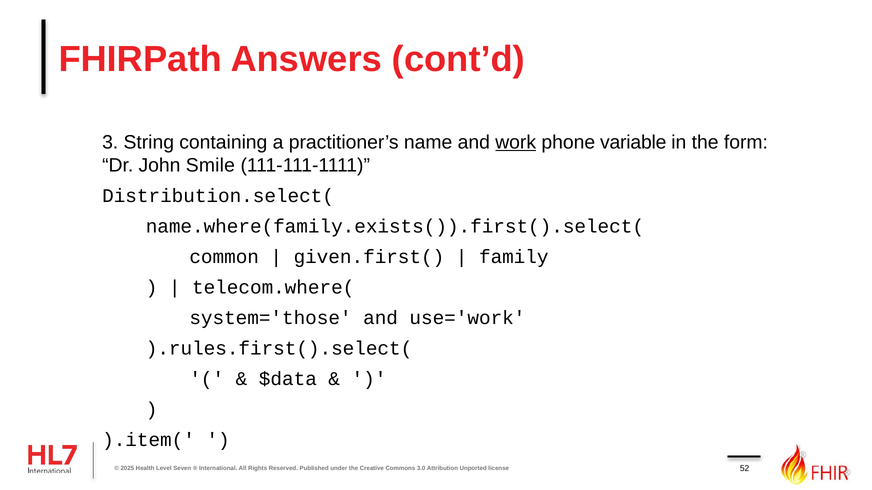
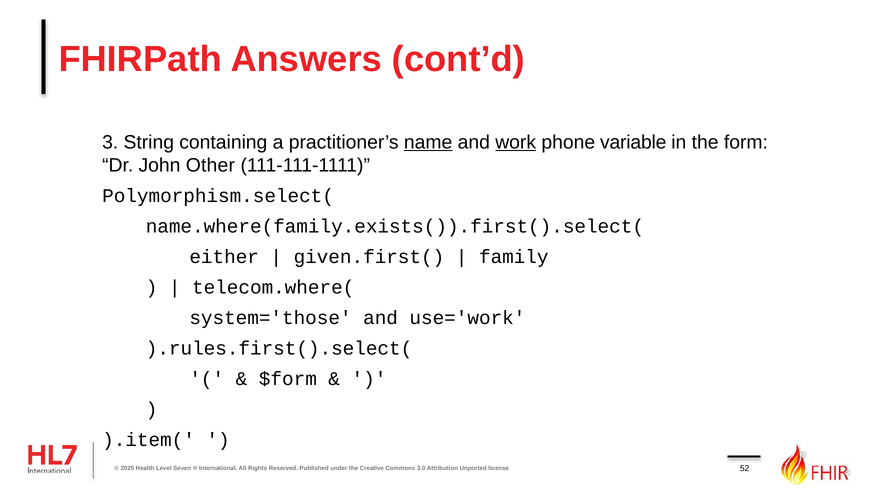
name underline: none -> present
Smile: Smile -> Other
Distribution.select(: Distribution.select( -> Polymorphism.select(
common: common -> either
$data: $data -> $form
